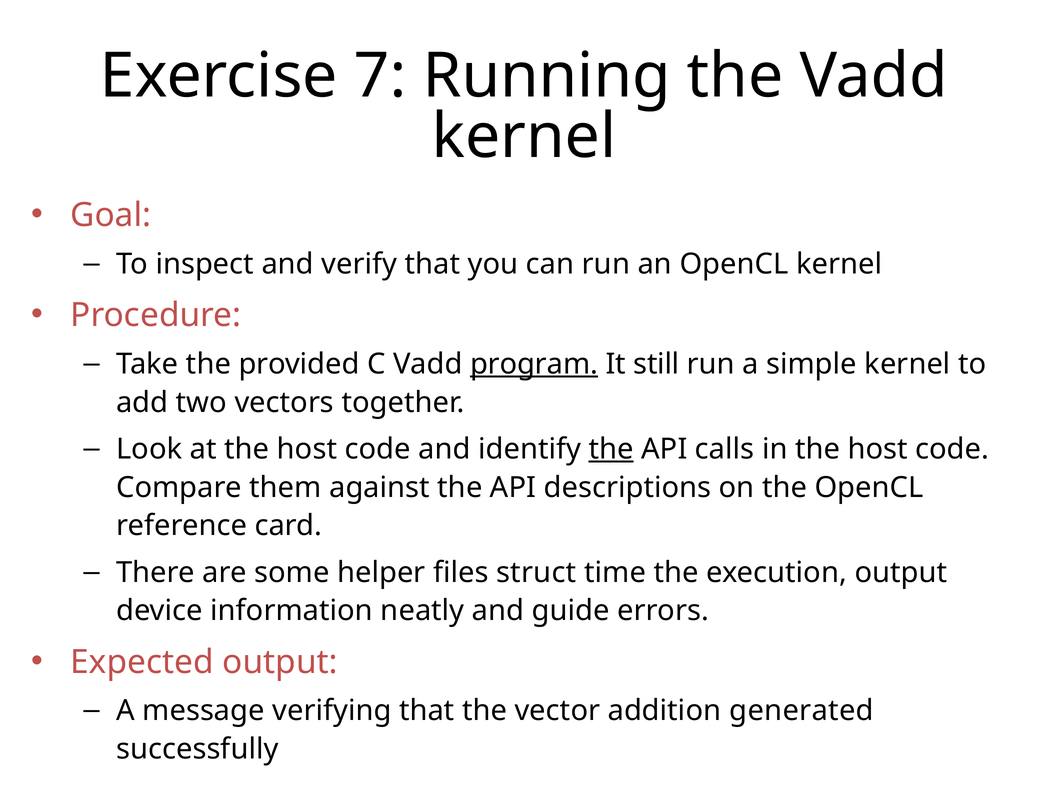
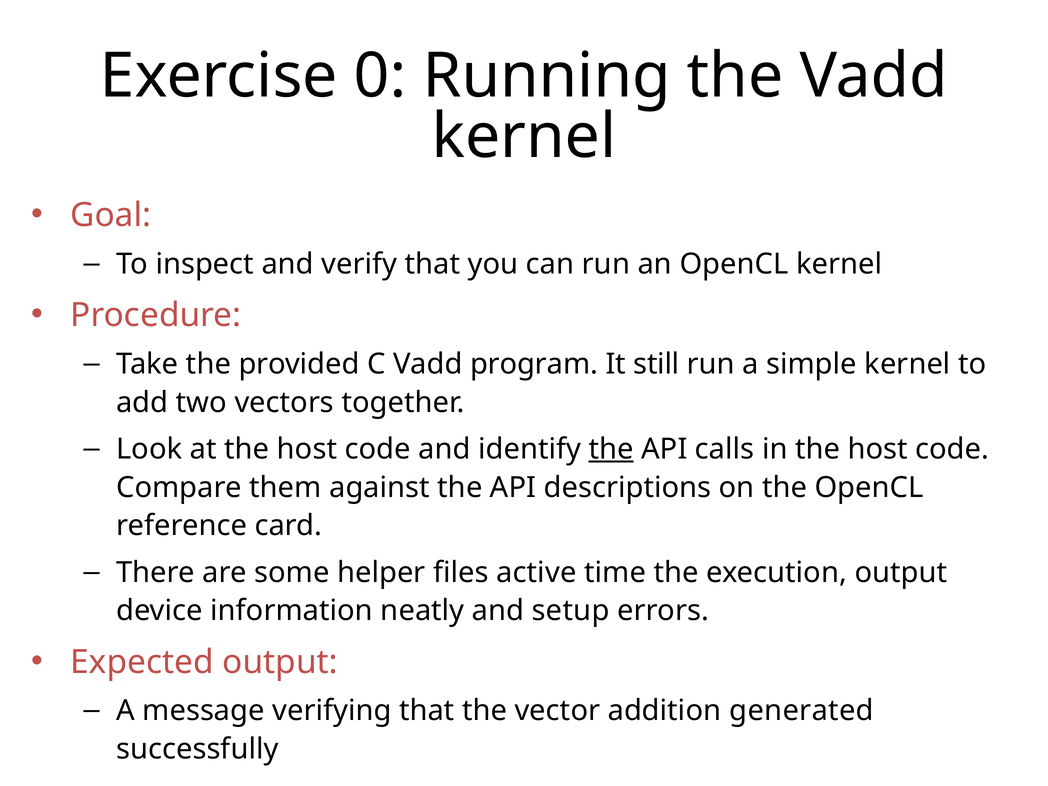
7: 7 -> 0
program underline: present -> none
struct: struct -> active
guide: guide -> setup
